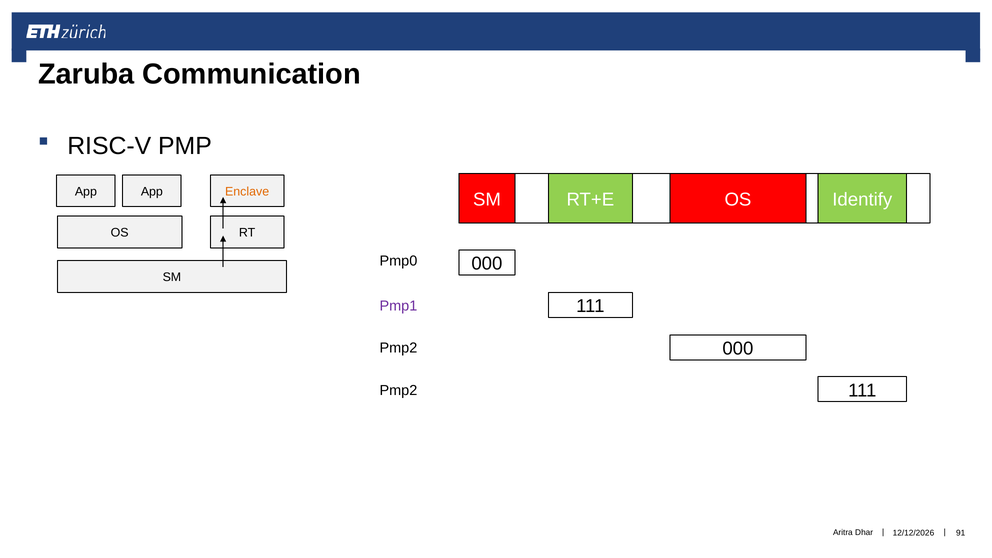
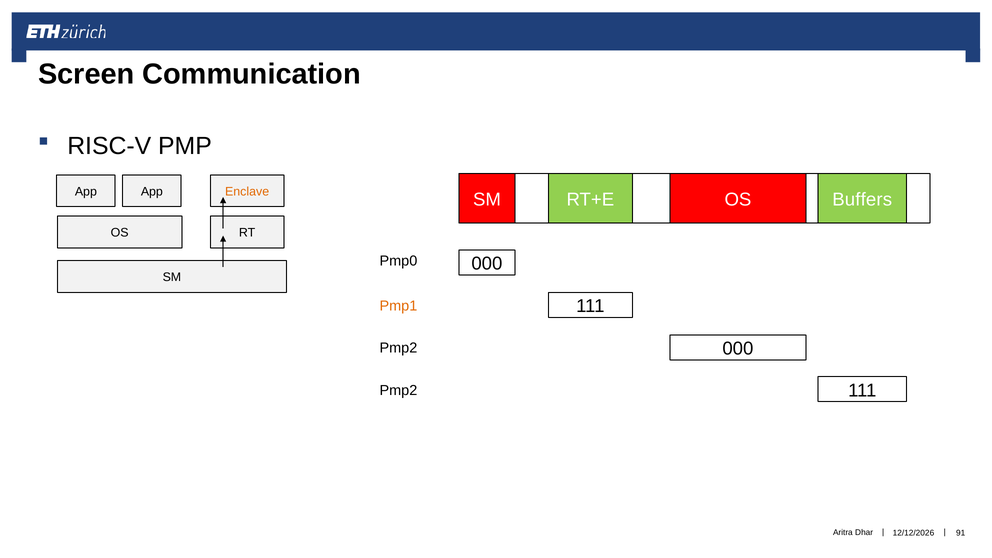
Zaruba: Zaruba -> Screen
Identify: Identify -> Buffers
Pmp1 colour: purple -> orange
